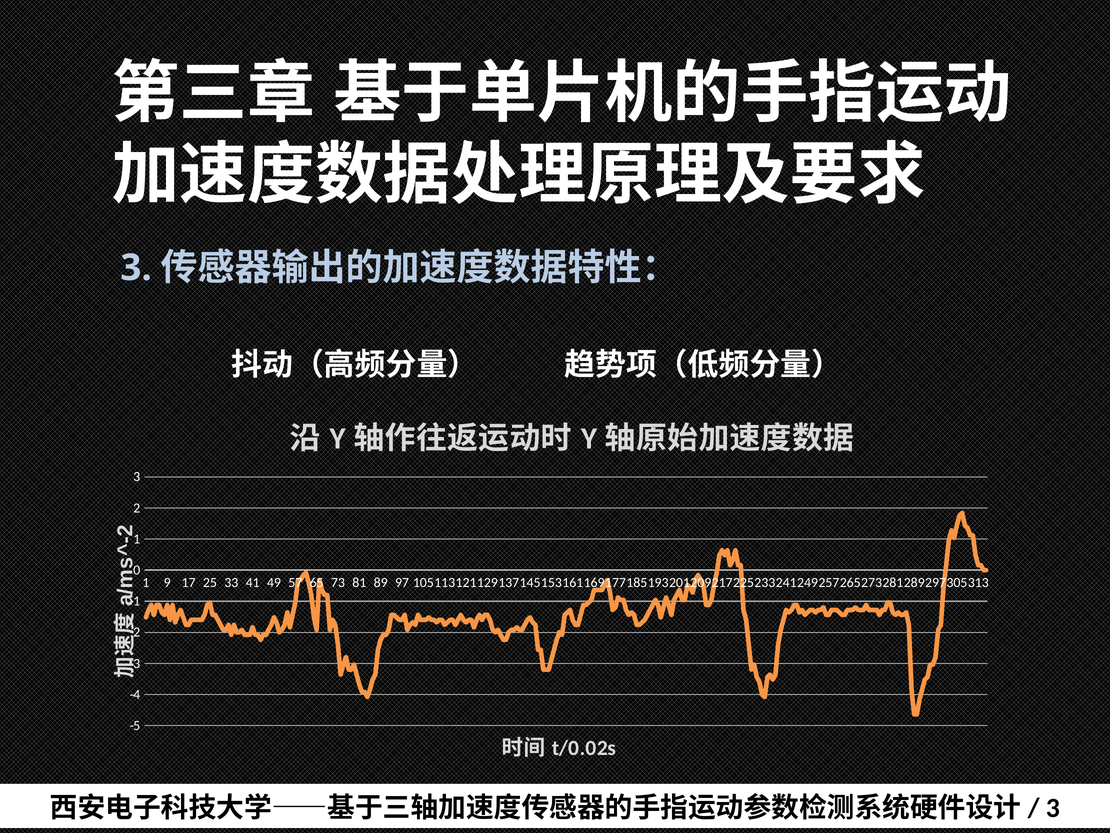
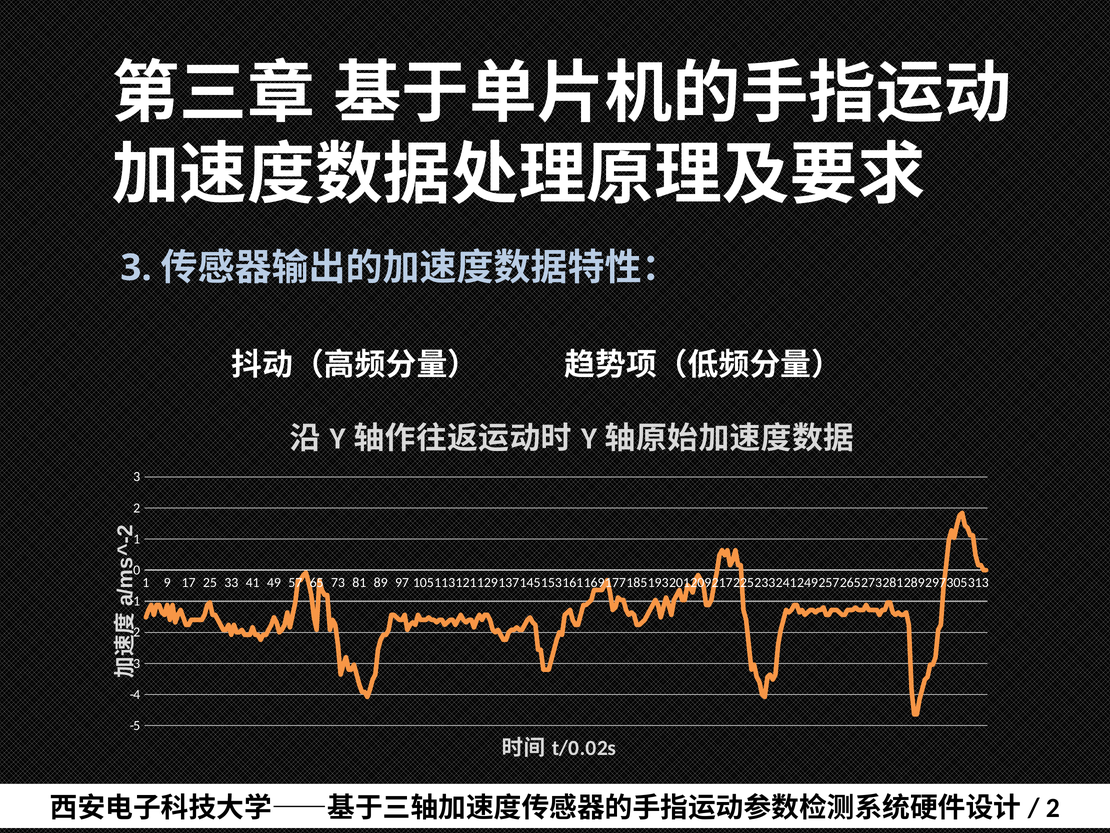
3 at (1053, 807): 3 -> 2
